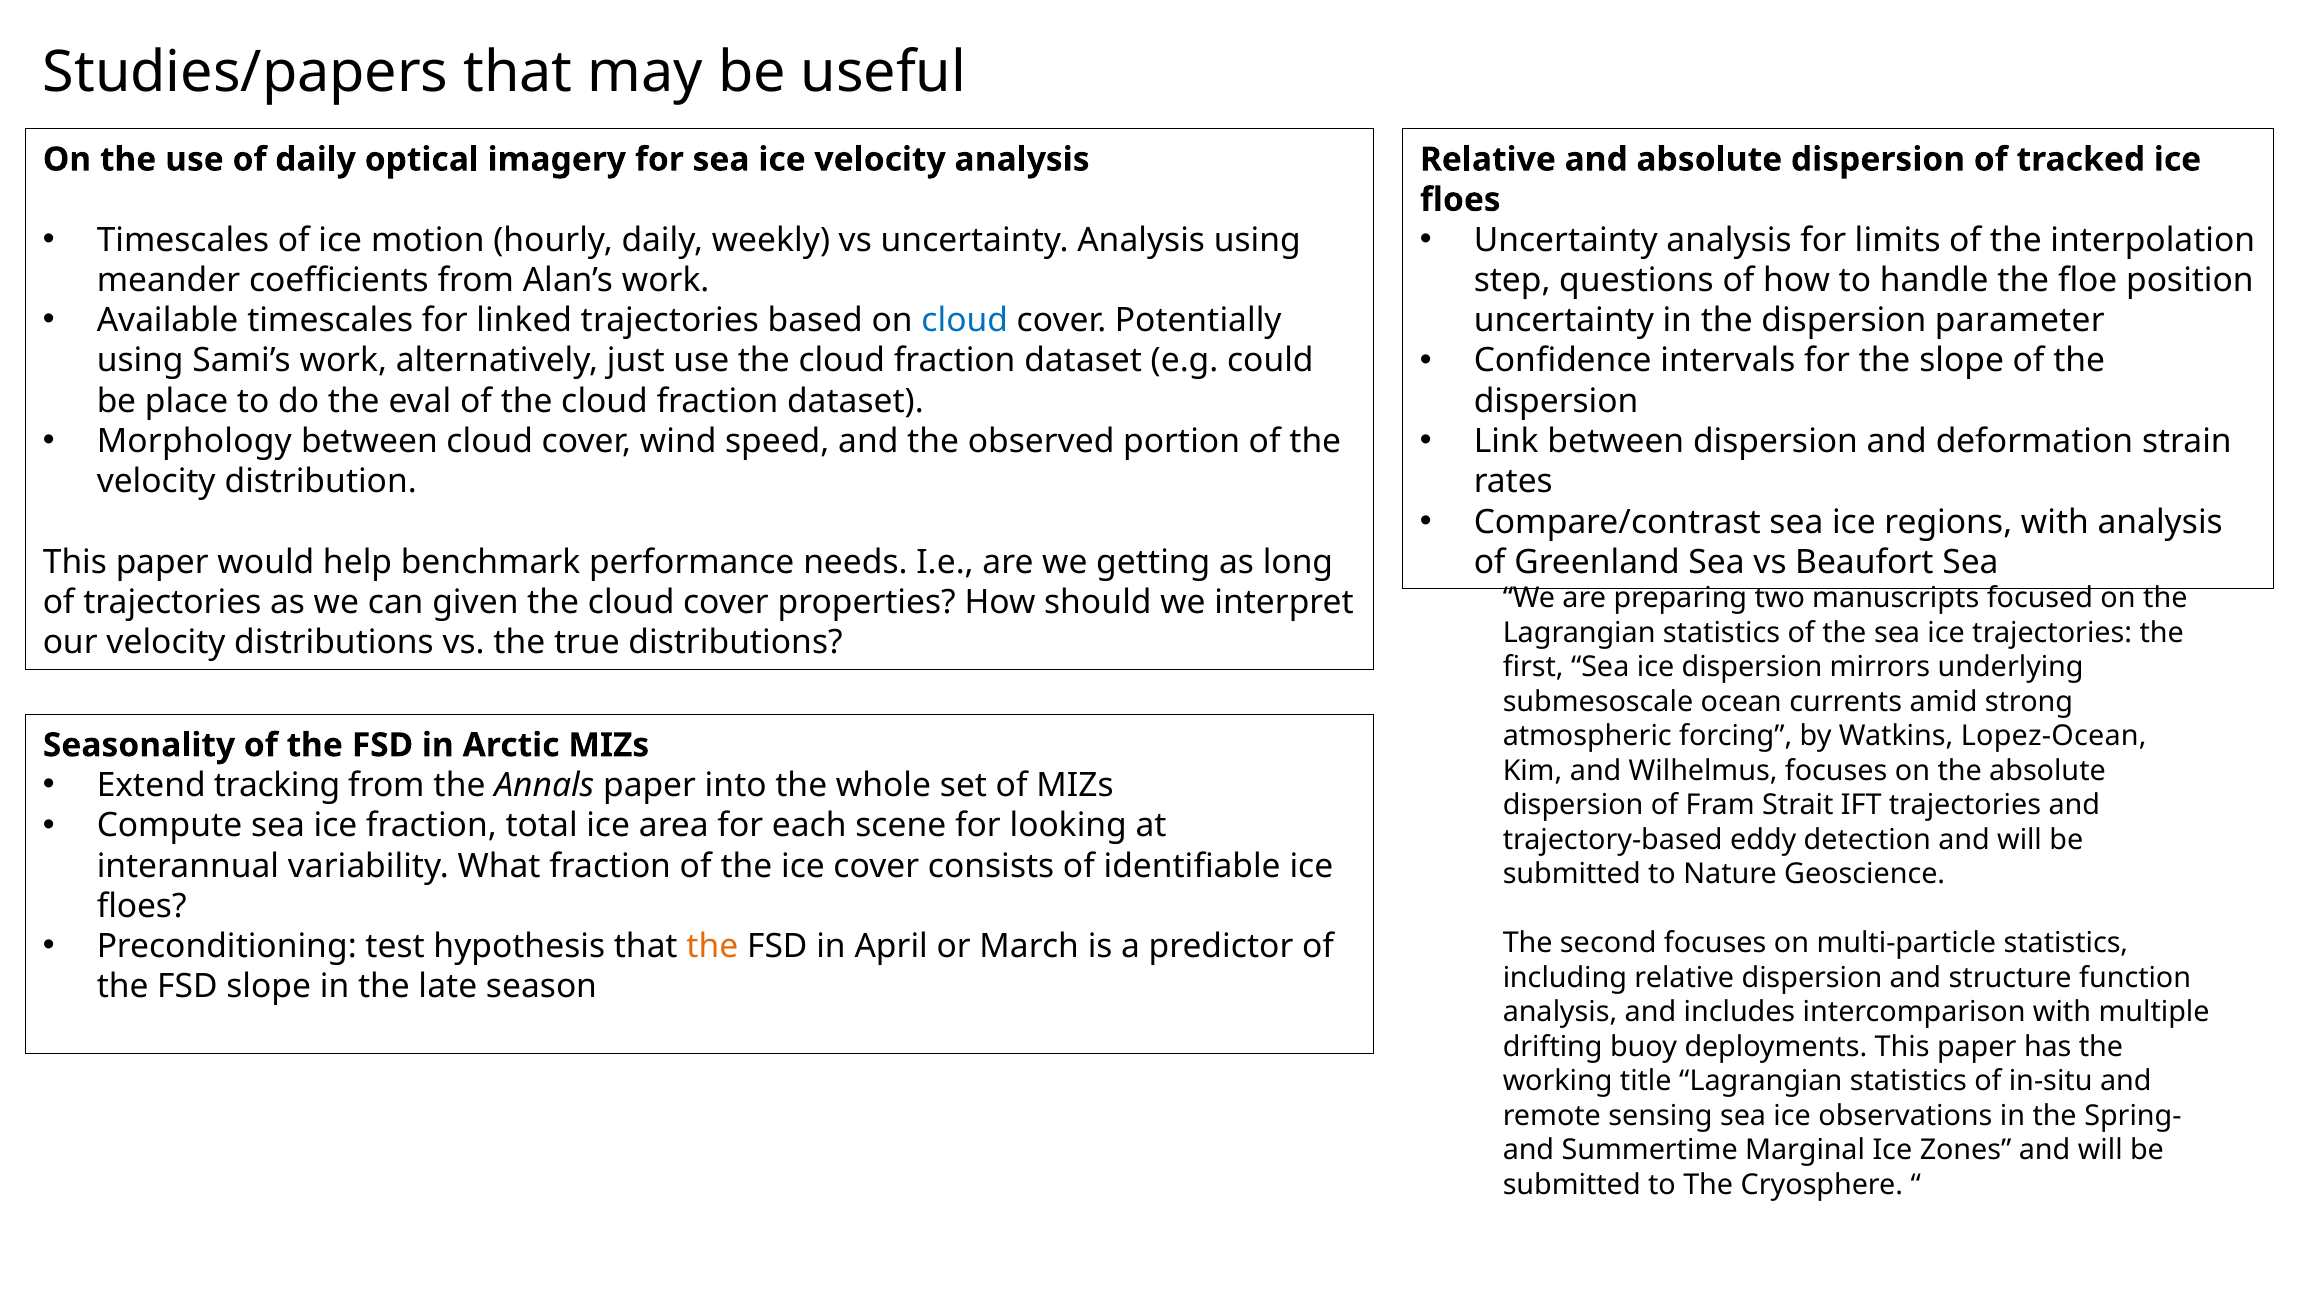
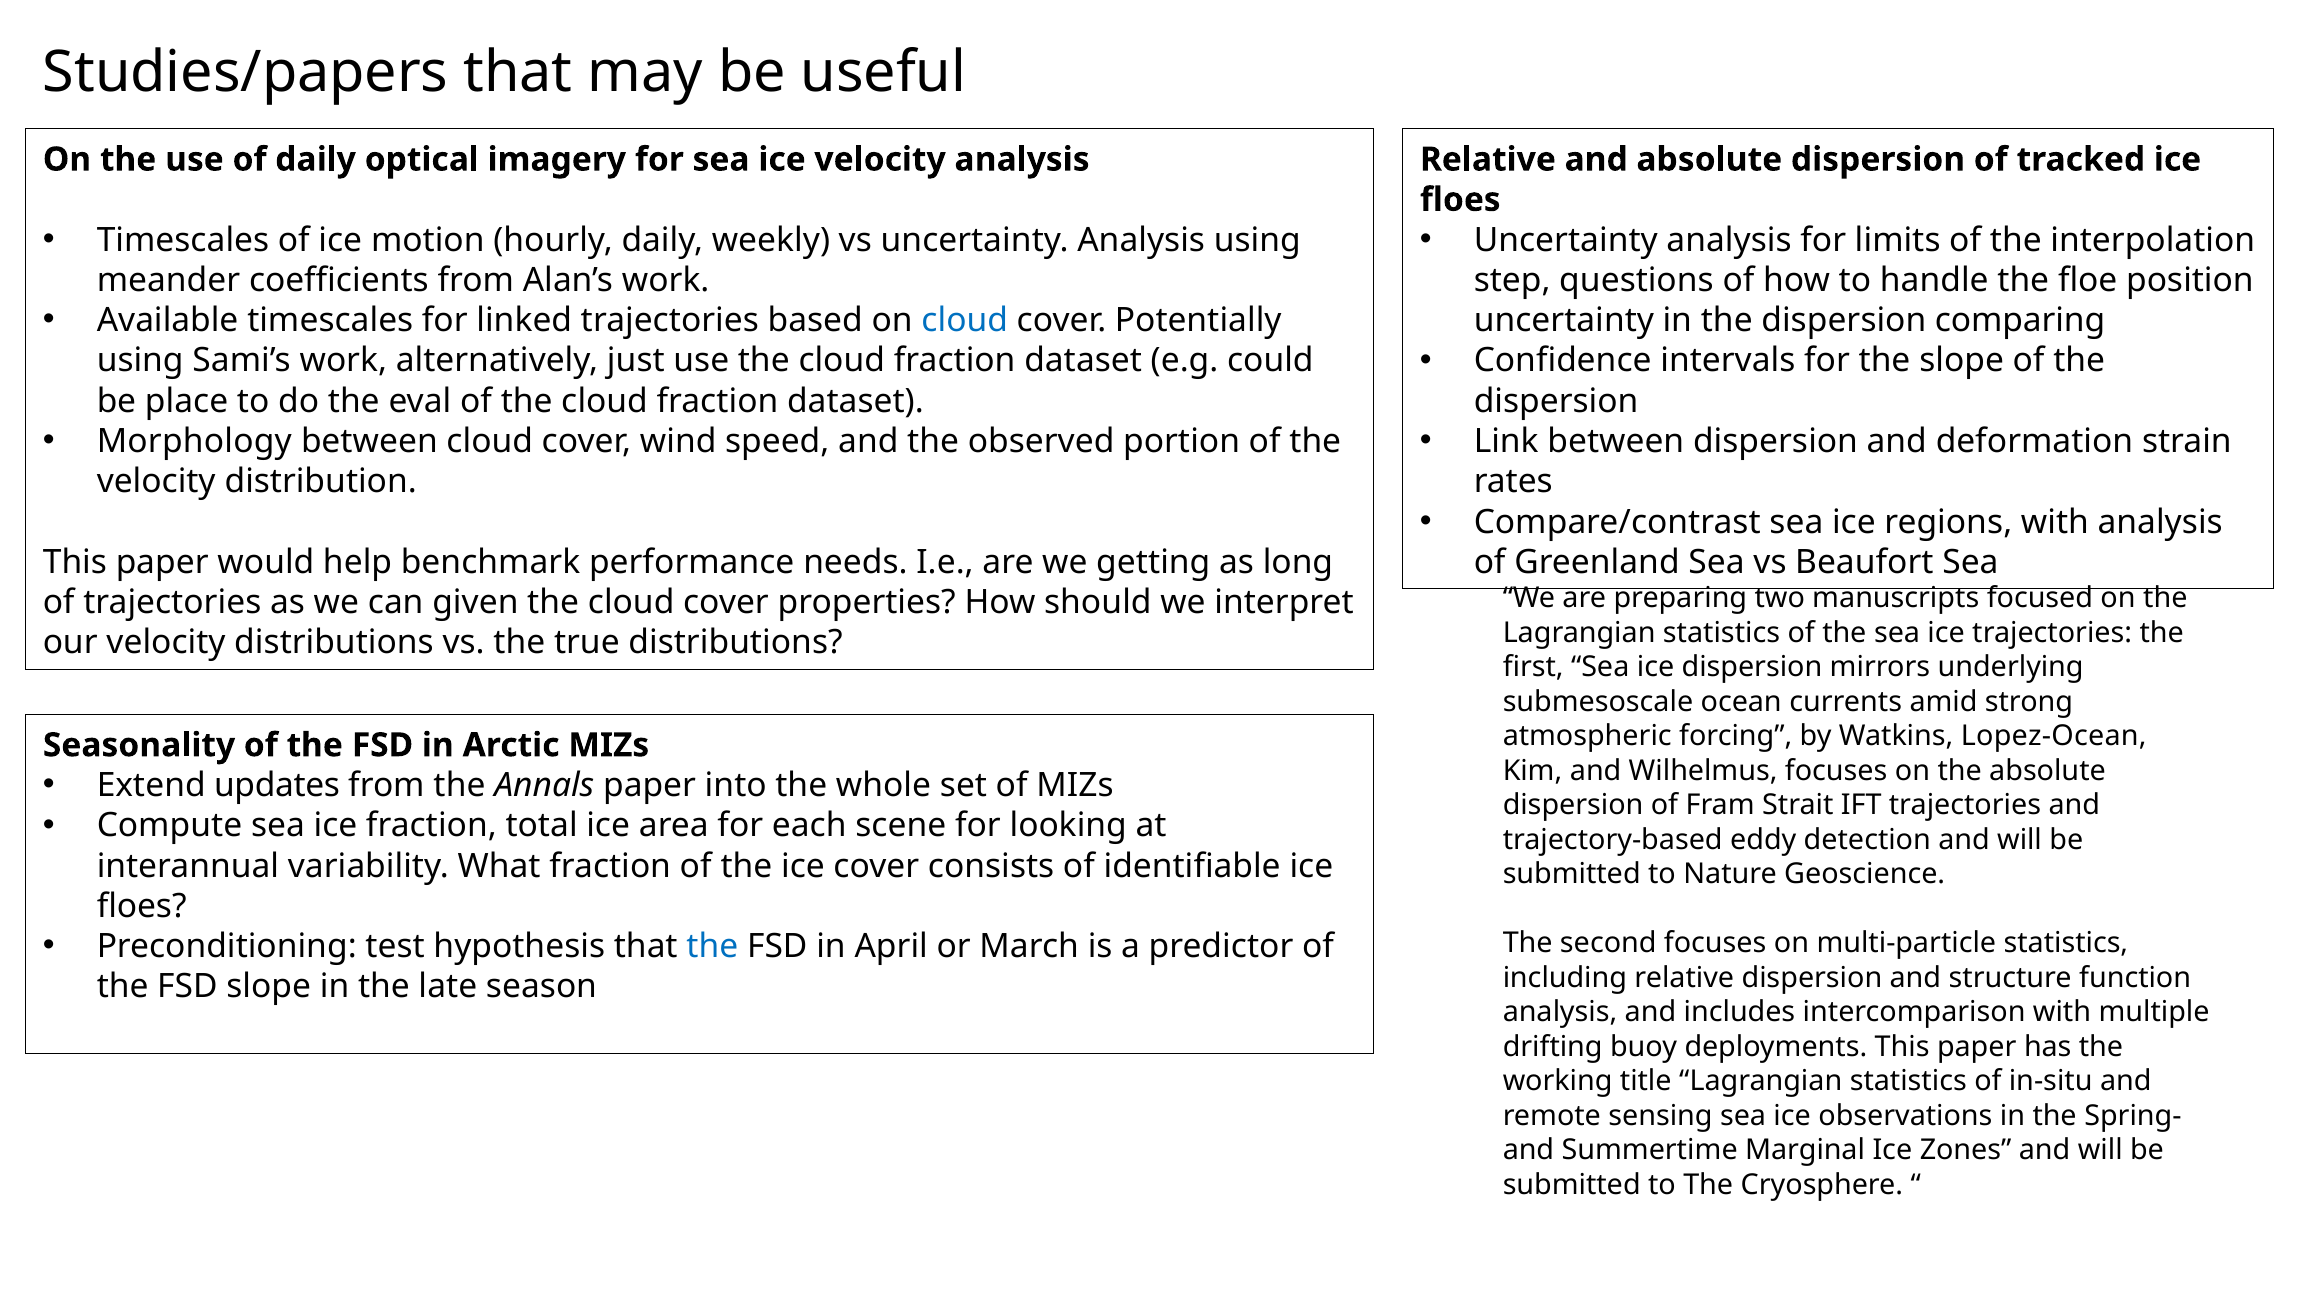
parameter: parameter -> comparing
tracking: tracking -> updates
the at (712, 946) colour: orange -> blue
